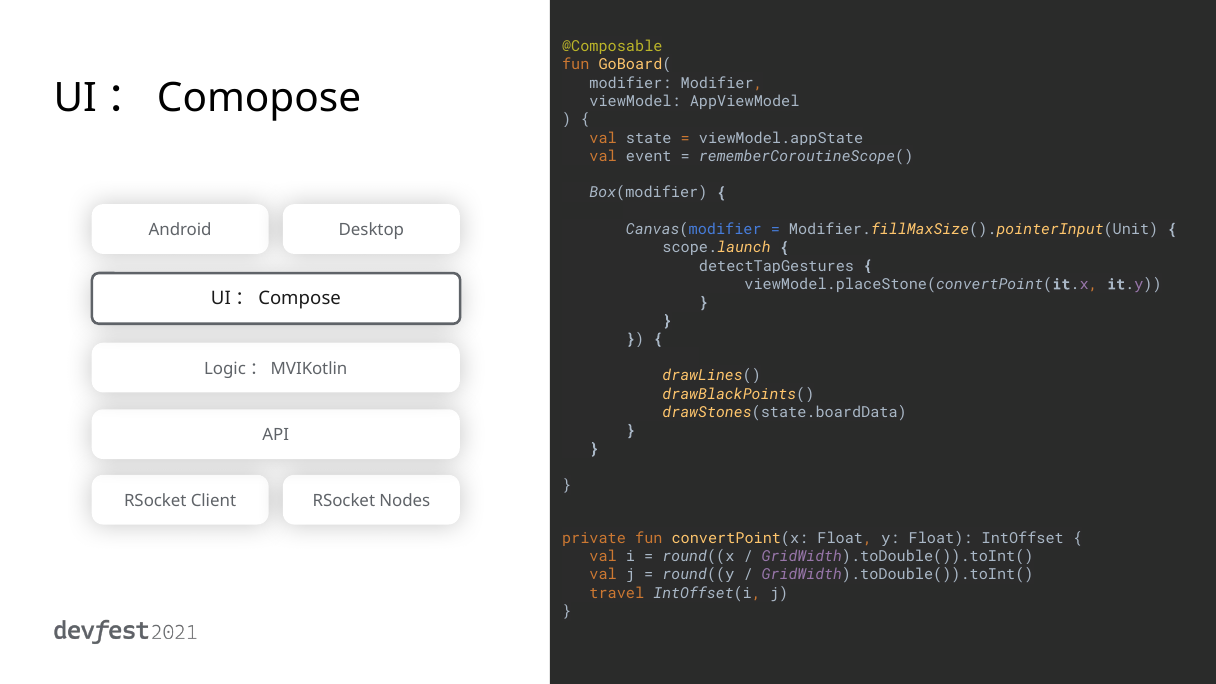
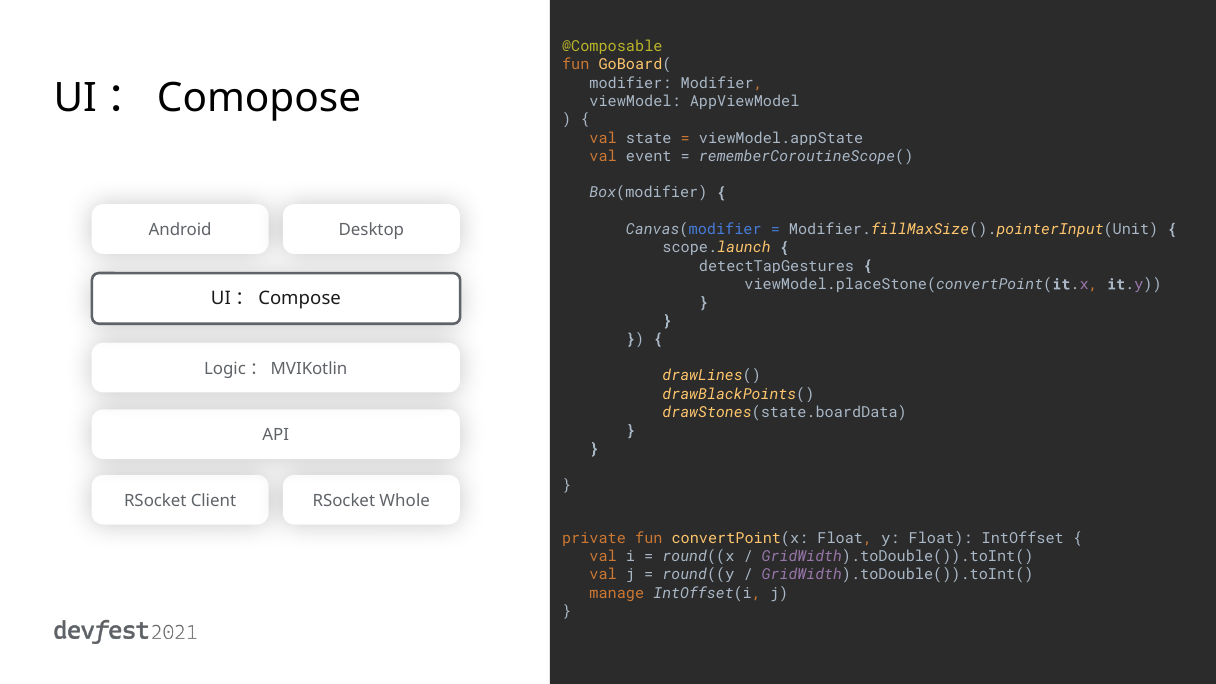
Nodes: Nodes -> Whole
travel: travel -> manage
